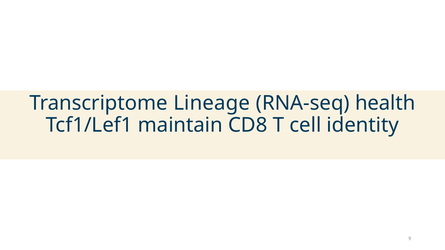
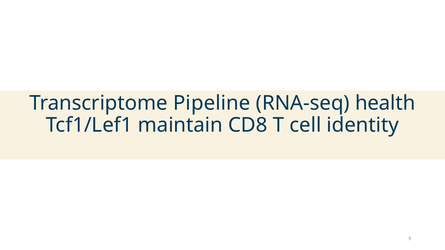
Lineage: Lineage -> Pipeline
